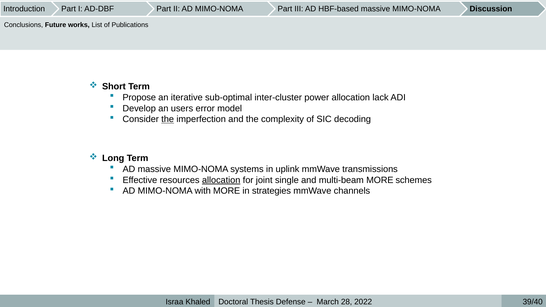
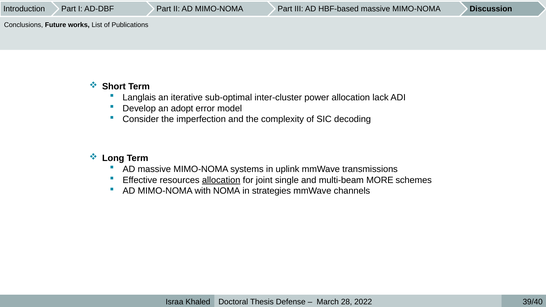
Propose: Propose -> Langlais
users: users -> adopt
the at (168, 119) underline: present -> none
with MORE: MORE -> NOMA
